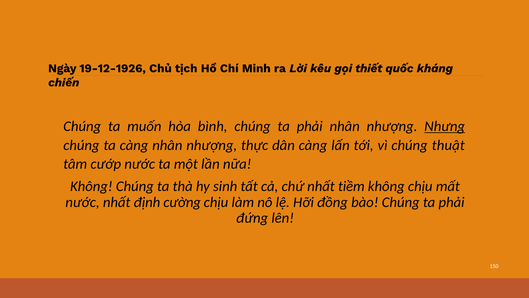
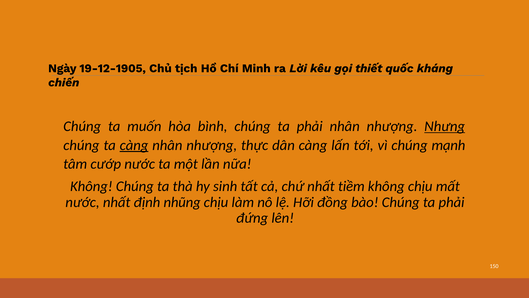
19-12-1926: 19-12-1926 -> 19-12-1905
càng at (134, 145) underline: none -> present
thuật: thuật -> mạnh
cường: cường -> nhũng
